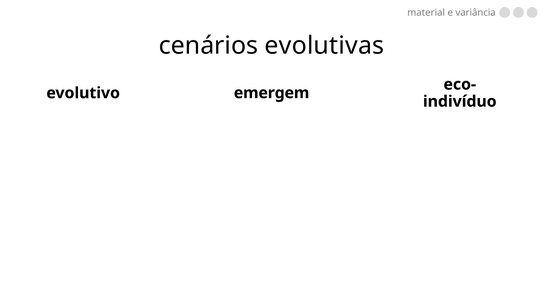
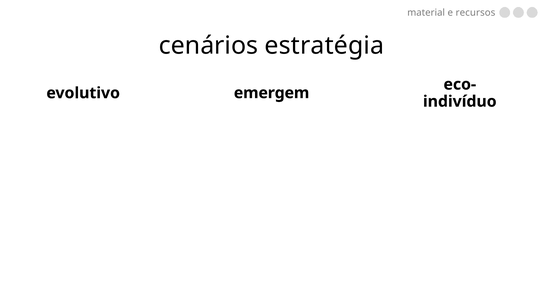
variância: variância -> recursos
evolutivas: evolutivas -> estratégia
